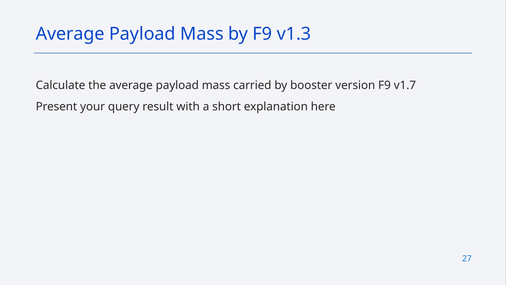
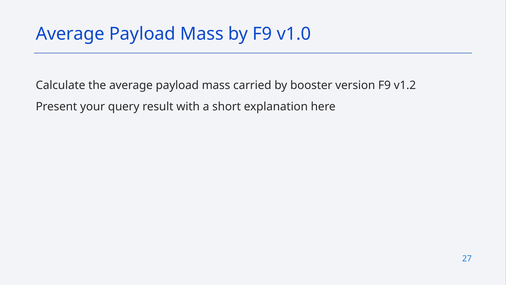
v1.3: v1.3 -> v1.0
v1.7: v1.7 -> v1.2
